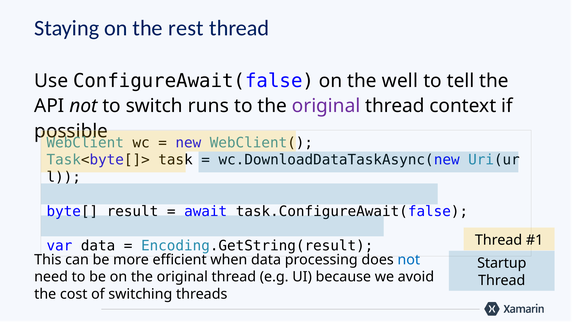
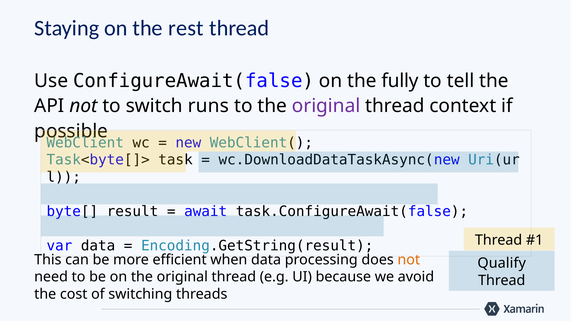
well: well -> fully
not at (409, 260) colour: blue -> orange
Startup: Startup -> Qualify
